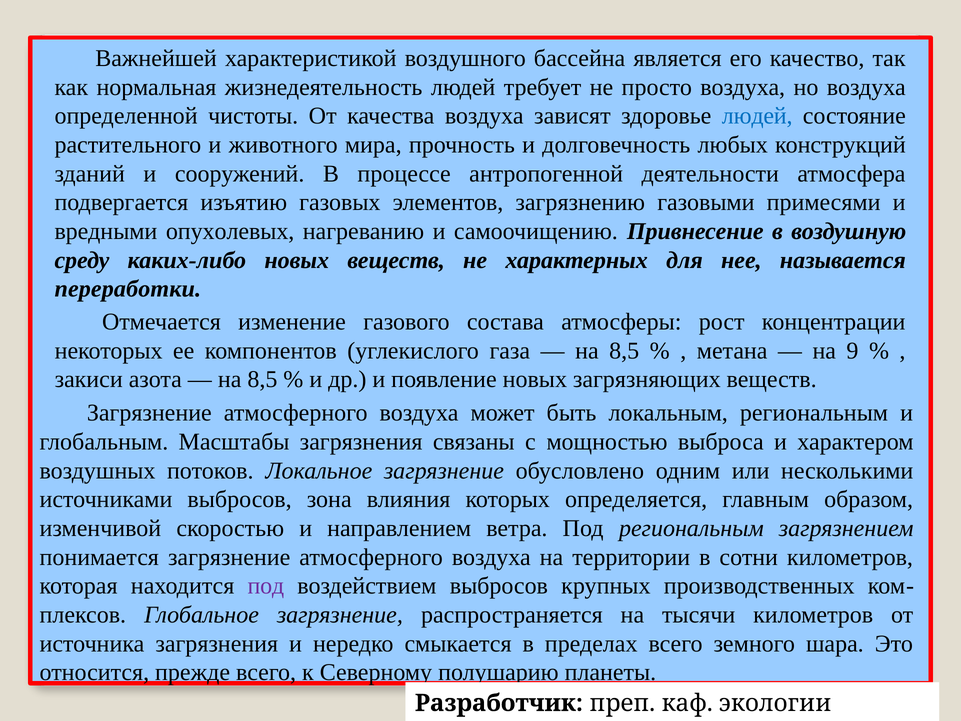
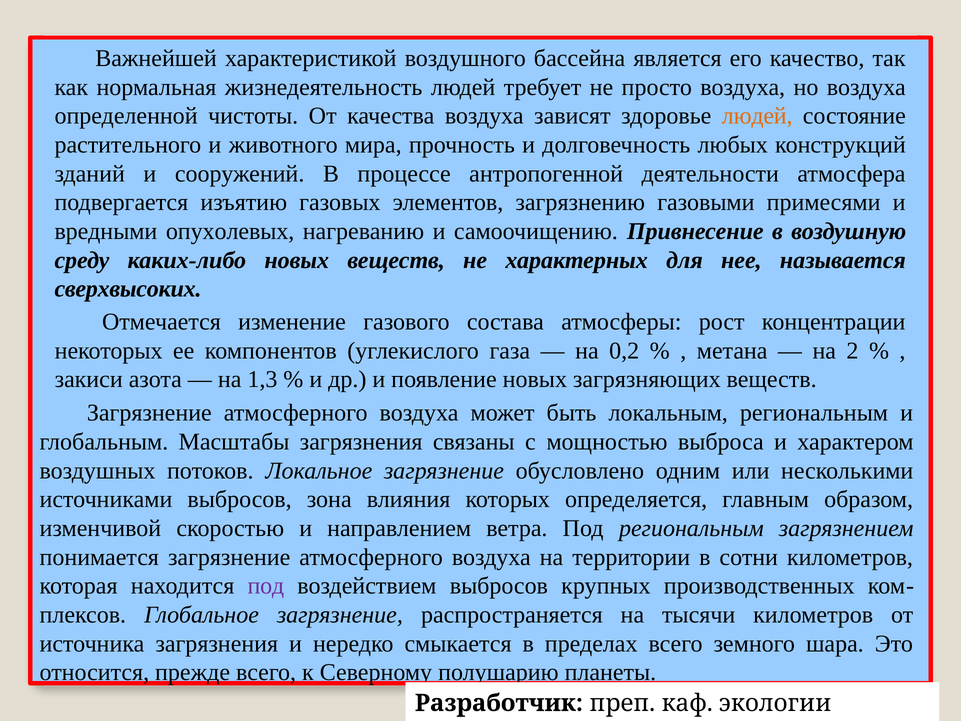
людей at (757, 116) colour: blue -> orange
переработки: переработки -> сверхвысоких
8,5 at (624, 350): 8,5 -> 0,2
9: 9 -> 2
8,5 at (262, 379): 8,5 -> 1,3
